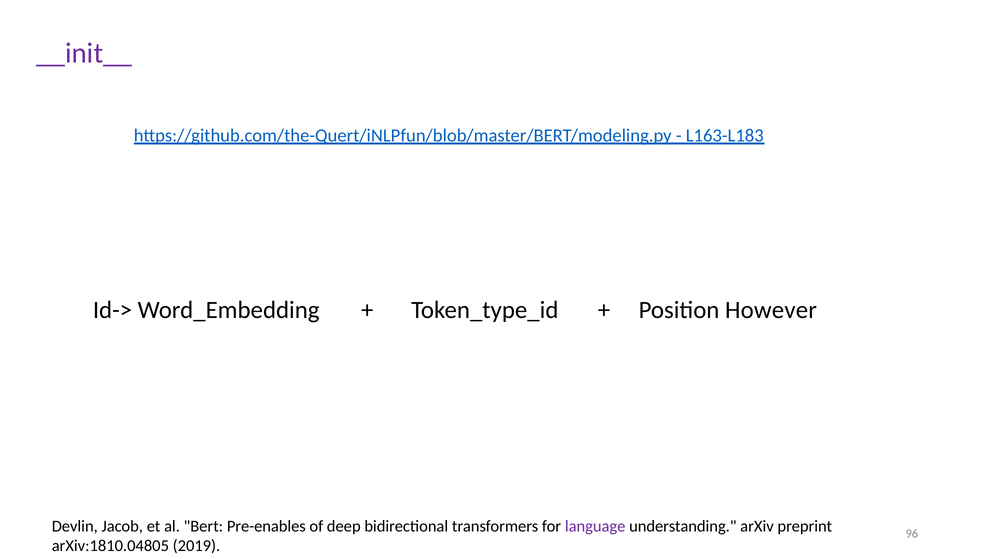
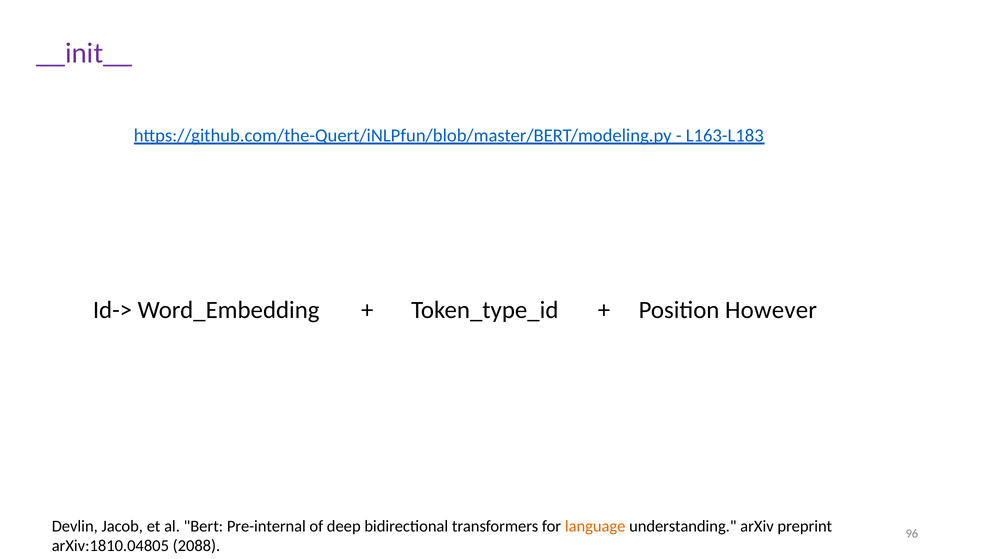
Pre-enables: Pre-enables -> Pre-internal
language colour: purple -> orange
2019: 2019 -> 2088
